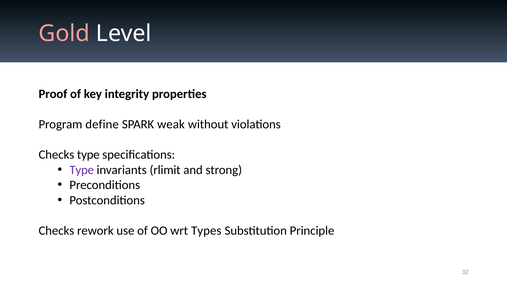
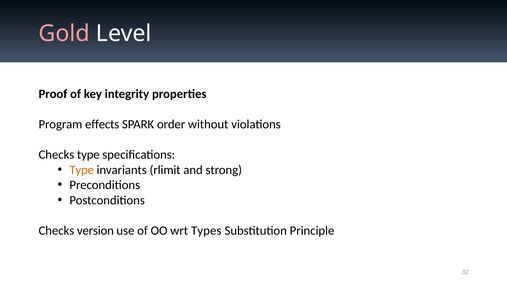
define: define -> effects
weak: weak -> order
Type at (82, 170) colour: purple -> orange
rework: rework -> version
